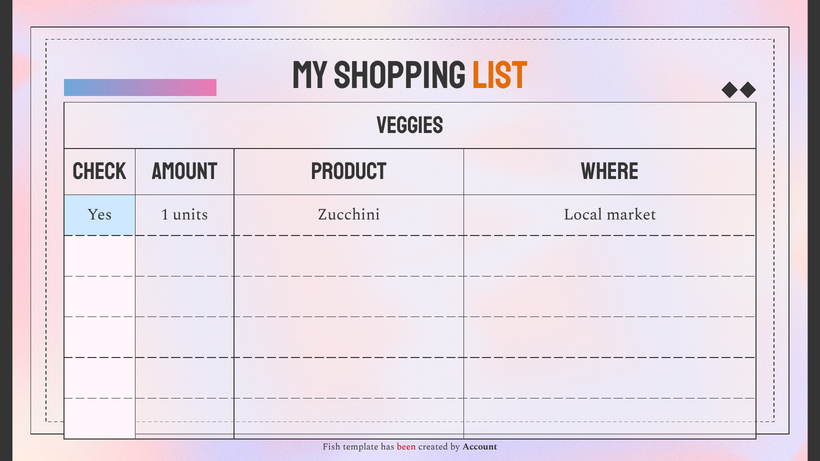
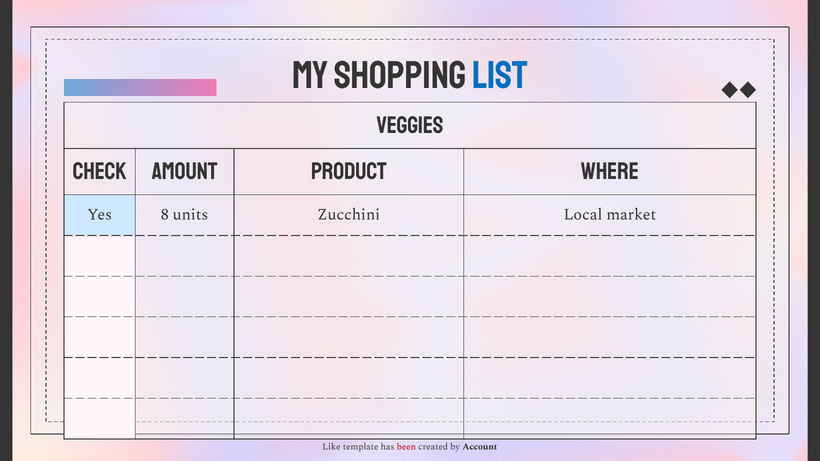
list colour: orange -> blue
1: 1 -> 8
Fish: Fish -> Like
